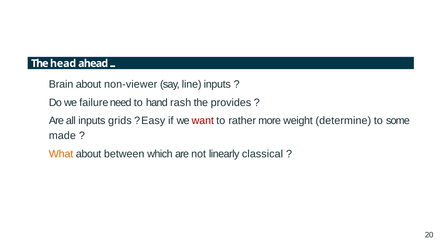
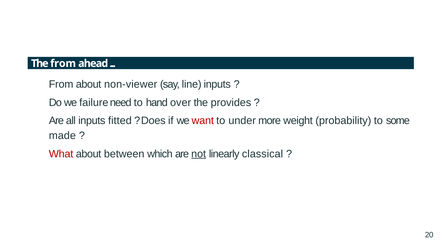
The head: head -> from
Brain at (61, 84): Brain -> From
rash: rash -> over
grids: grids -> fitted
Easy: Easy -> Does
rather: rather -> under
determine: determine -> probability
What colour: orange -> red
not underline: none -> present
